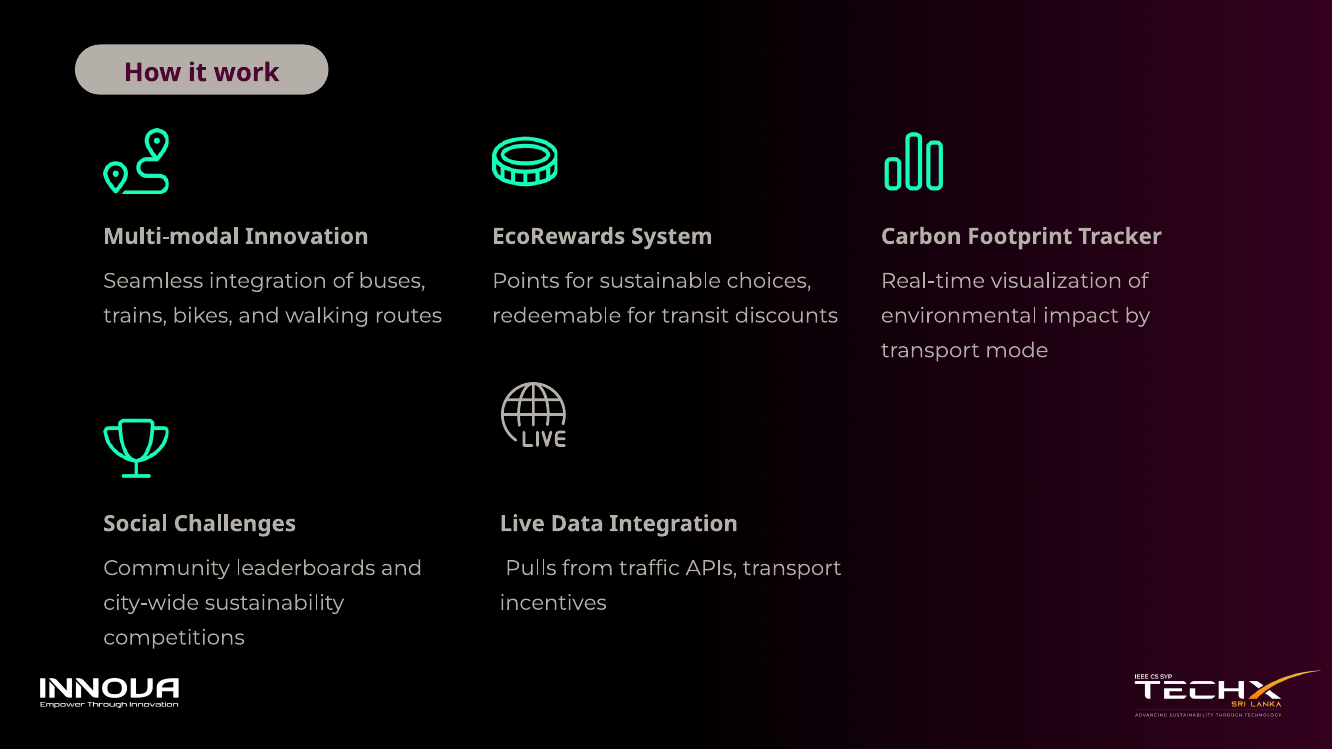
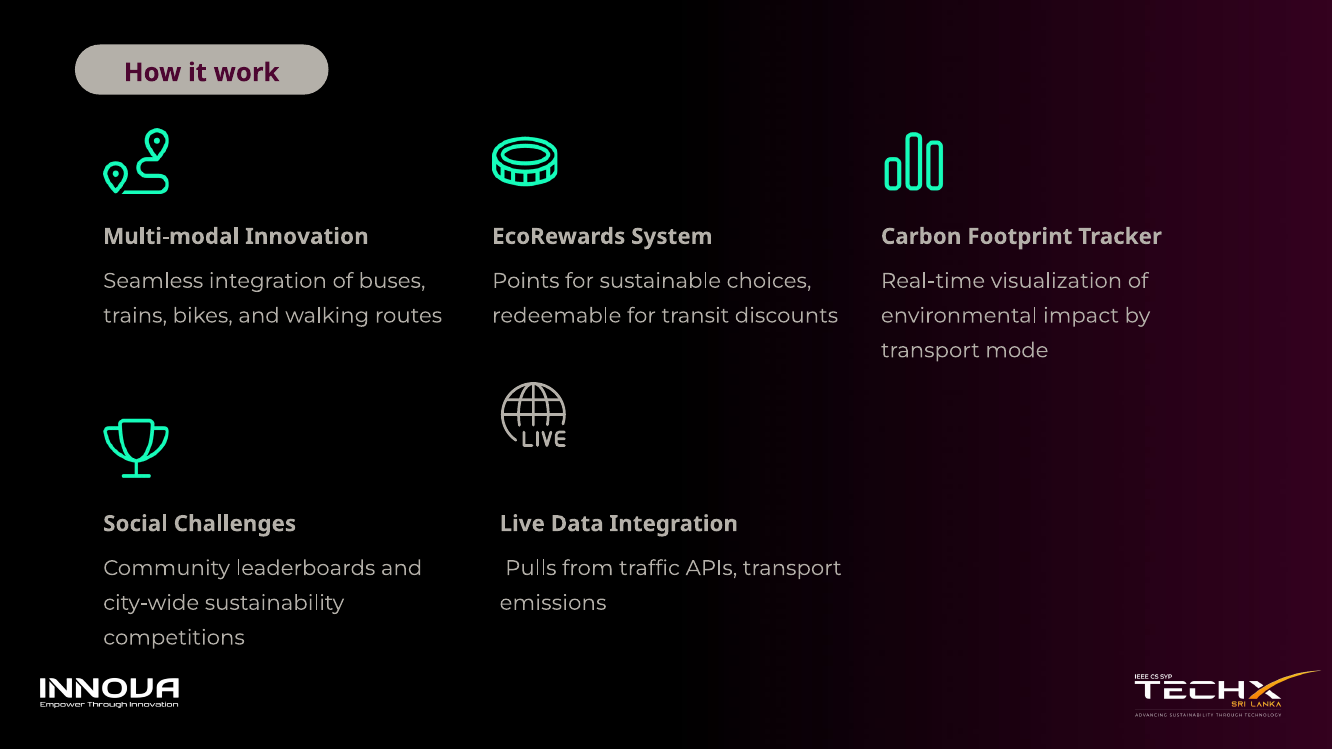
incentives: incentives -> emissions
